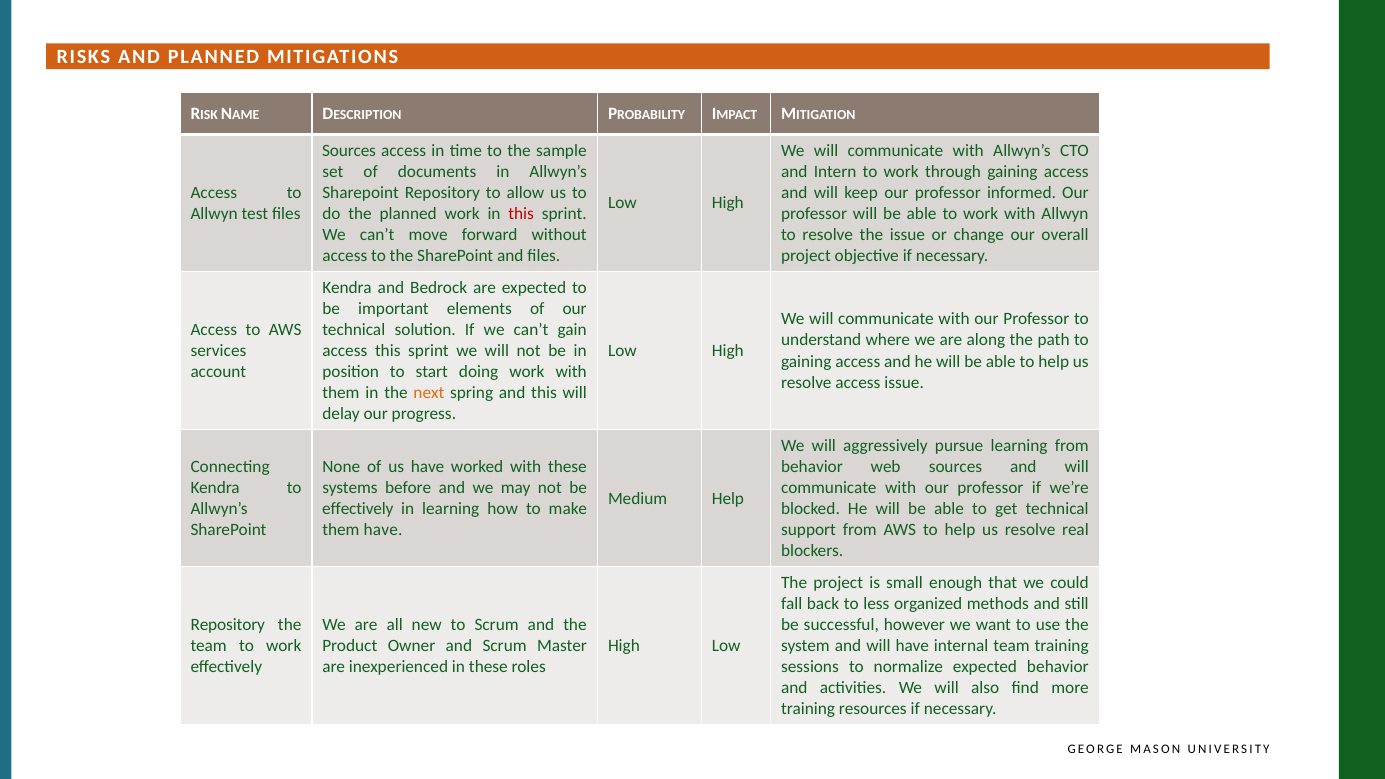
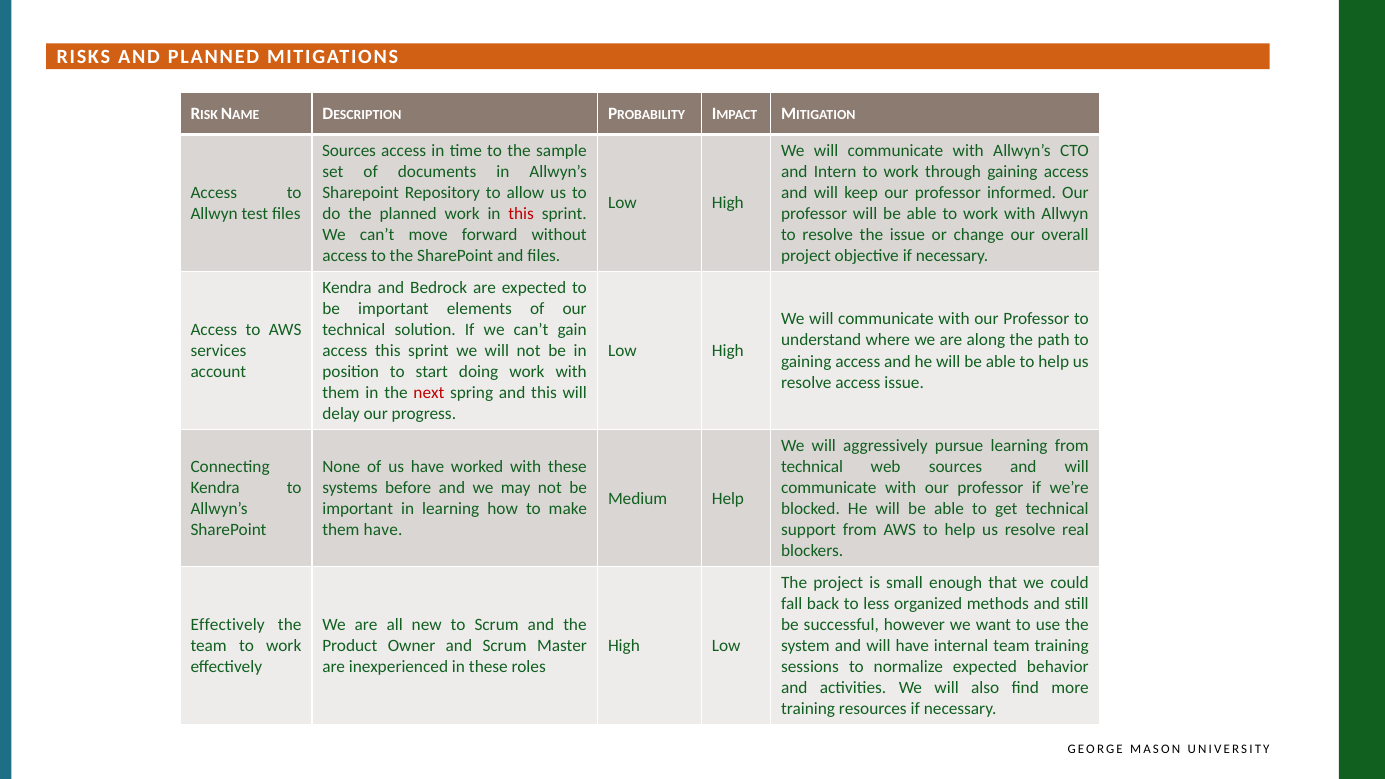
next colour: orange -> red
behavior at (812, 467): behavior -> technical
effectively at (358, 509): effectively -> important
Repository at (228, 625): Repository -> Effectively
